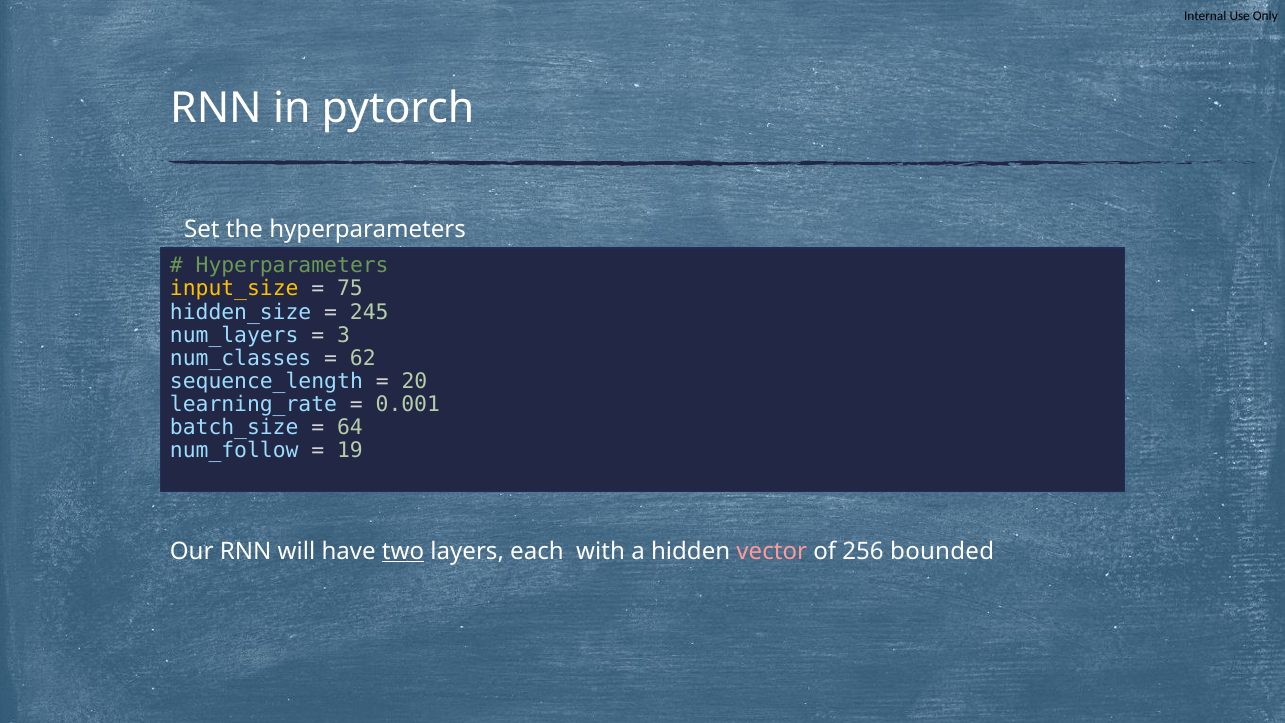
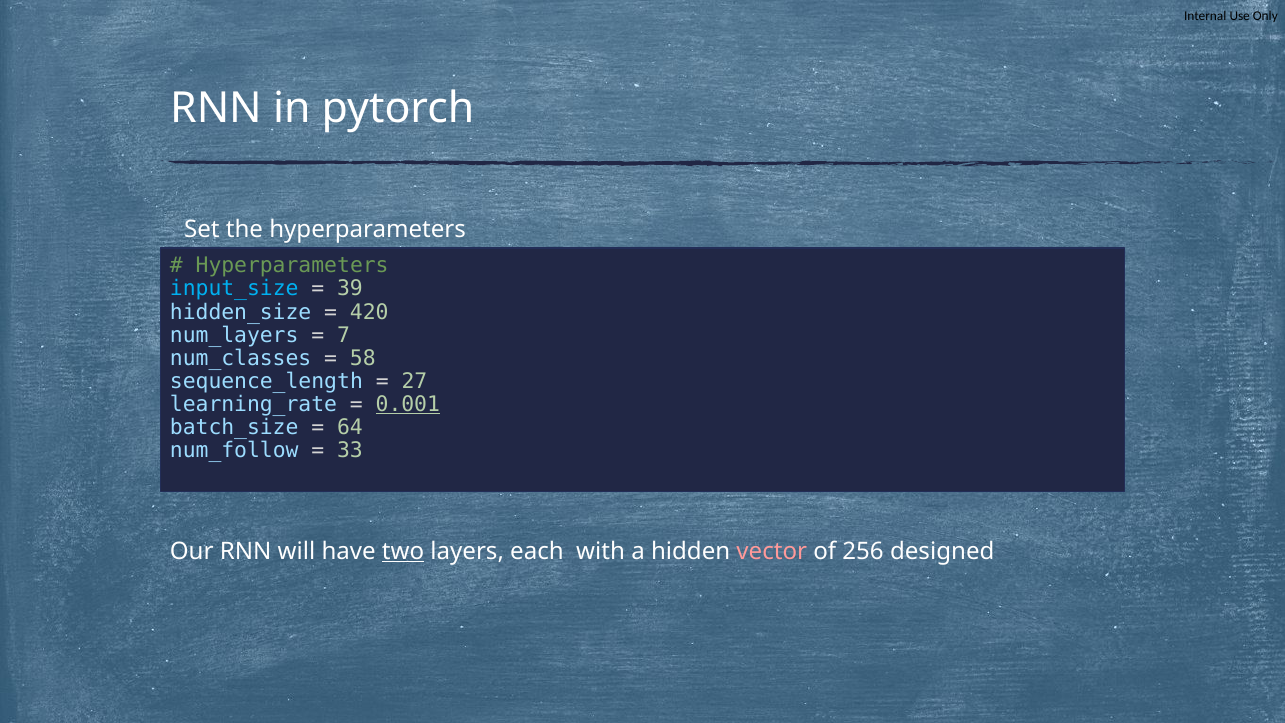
input_size colour: yellow -> light blue
75: 75 -> 39
245: 245 -> 420
3: 3 -> 7
62: 62 -> 58
20: 20 -> 27
0.001 underline: none -> present
19: 19 -> 33
bounded: bounded -> designed
